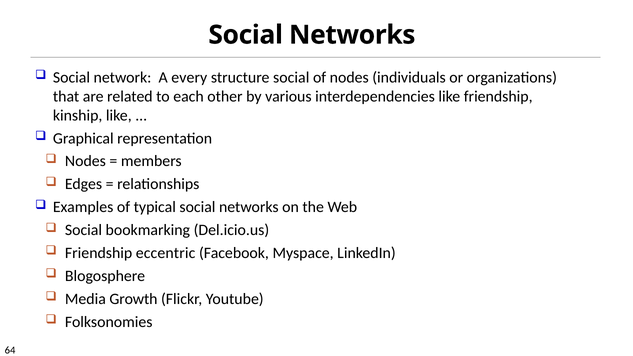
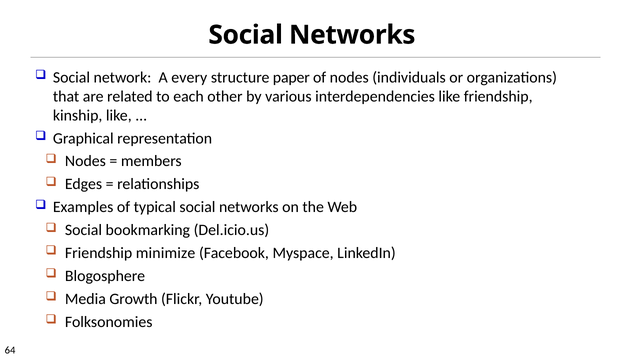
structure social: social -> paper
eccentric: eccentric -> minimize
